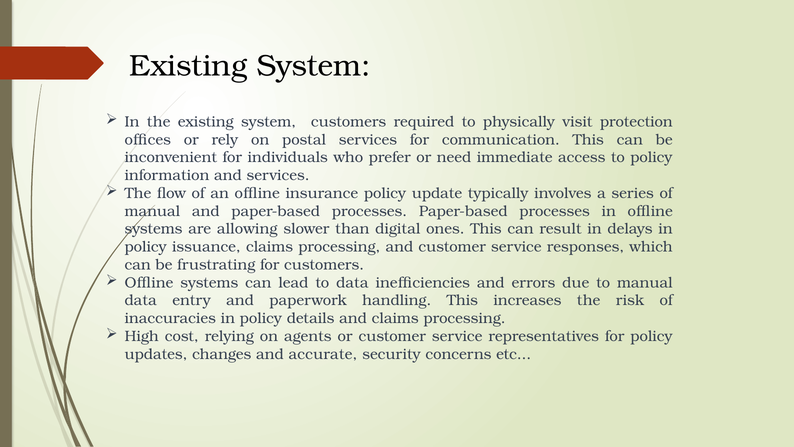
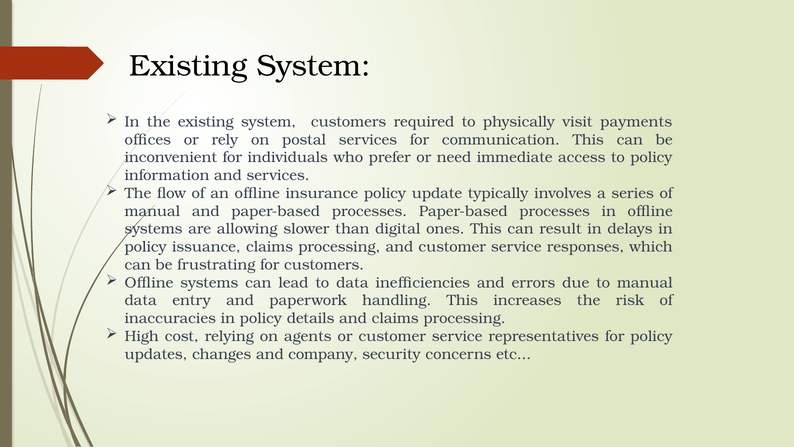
protection: protection -> payments
accurate: accurate -> company
